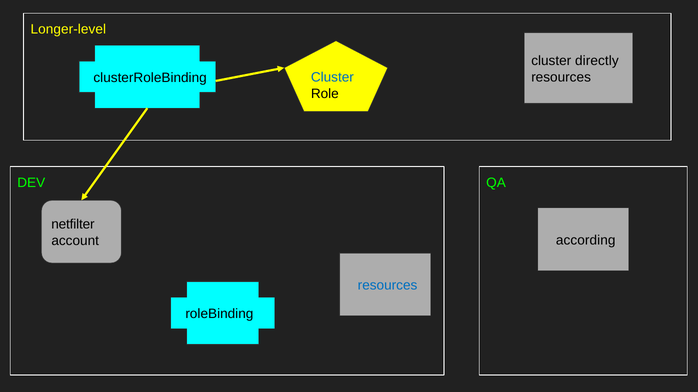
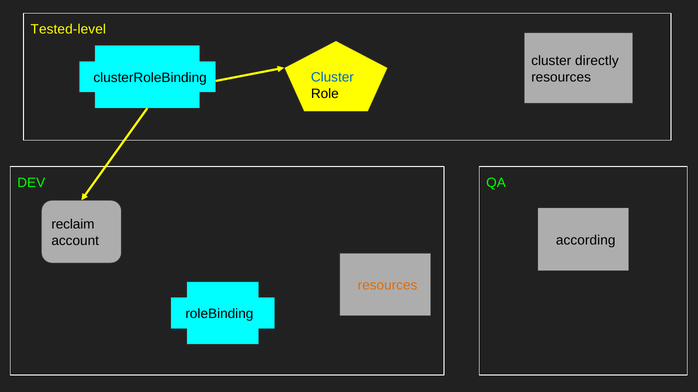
Longer-level: Longer-level -> Tested-level
netfilter: netfilter -> reclaim
resources at (388, 286) colour: blue -> orange
